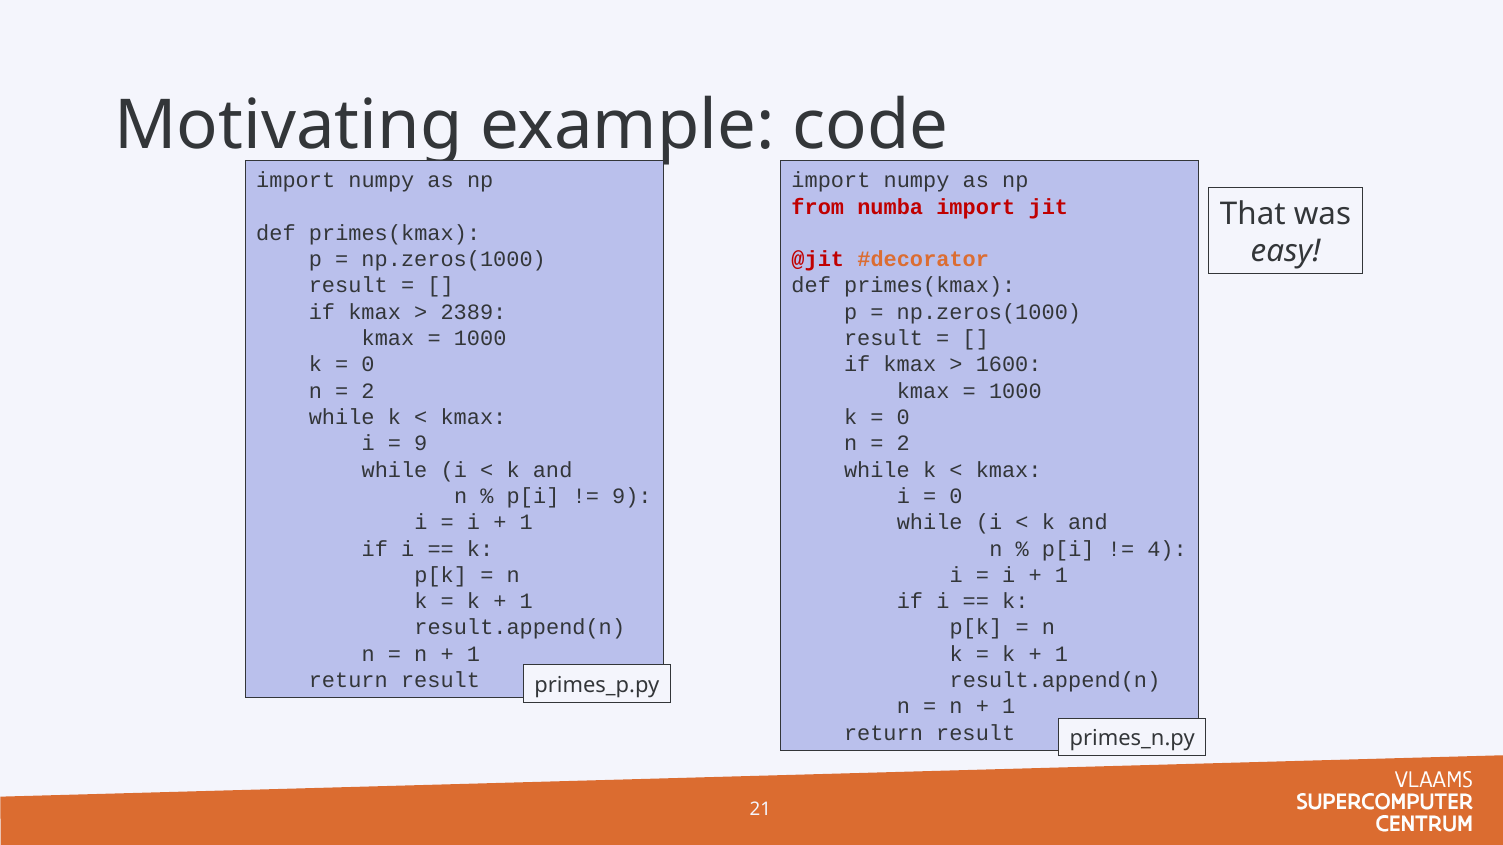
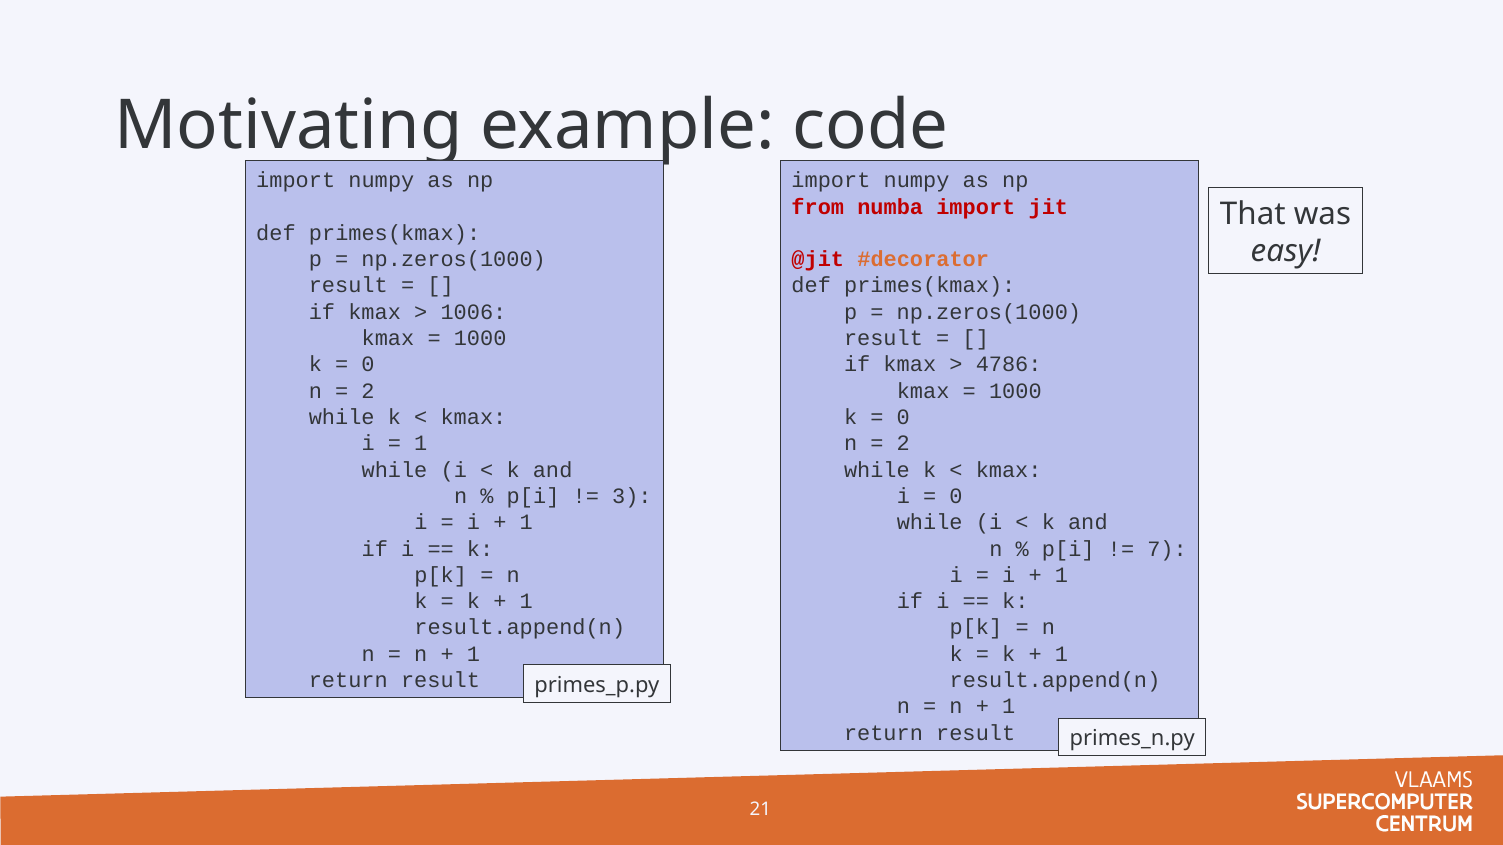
2389: 2389 -> 1006
1600: 1600 -> 4786
9 at (421, 444): 9 -> 1
9 at (632, 496): 9 -> 3
4: 4 -> 7
